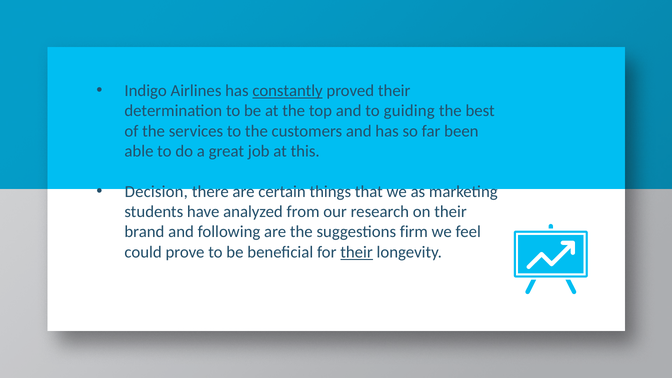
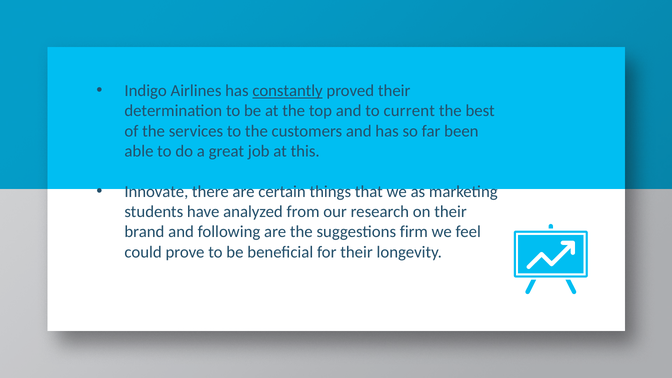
guiding: guiding -> current
Decision: Decision -> Innovate
their at (357, 252) underline: present -> none
